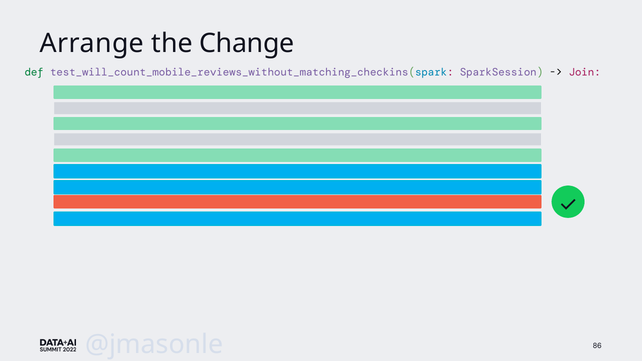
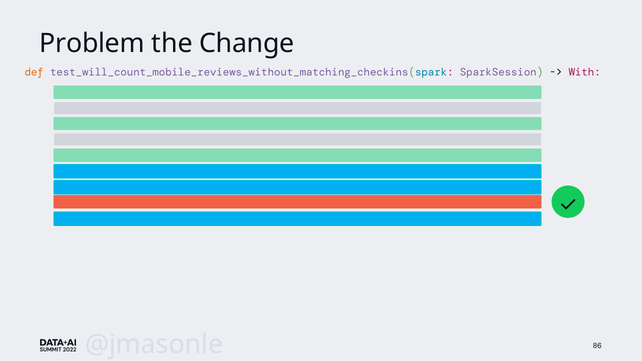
Arrange: Arrange -> Problem
def colour: green -> orange
Join: Join -> With
